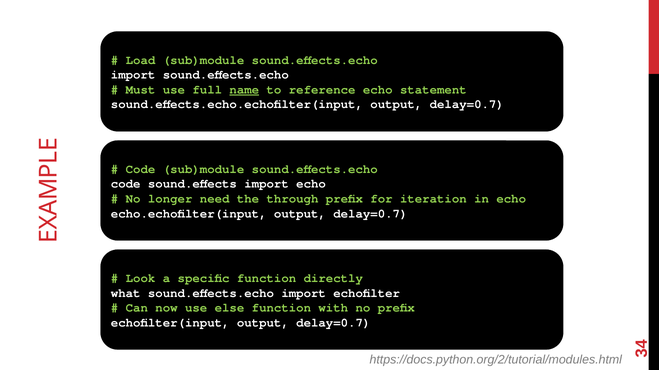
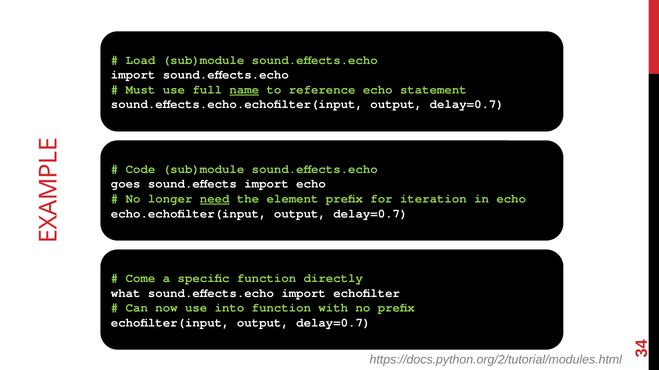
code at (126, 184): code -> goes
need underline: none -> present
through: through -> element
Look: Look -> Come
else: else -> into
